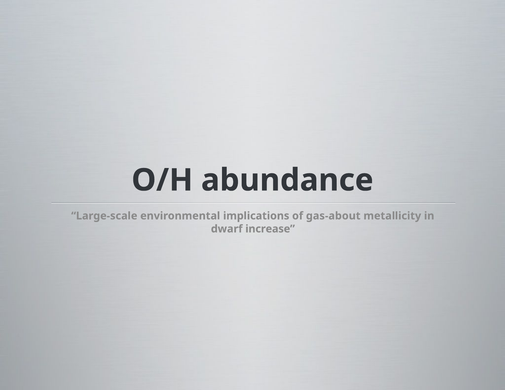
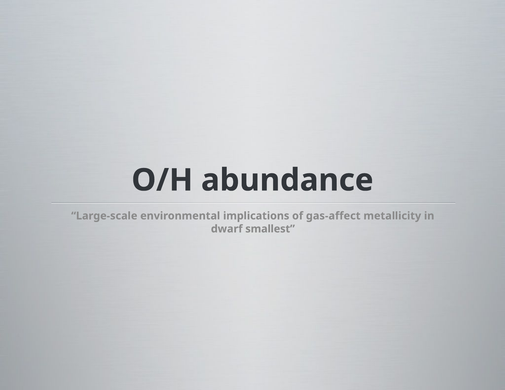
gas-about: gas-about -> gas-affect
increase: increase -> smallest
